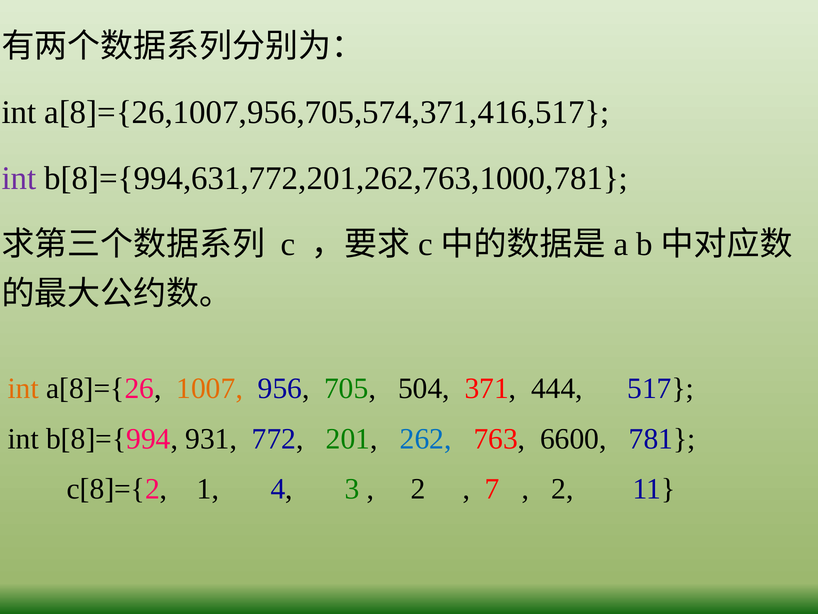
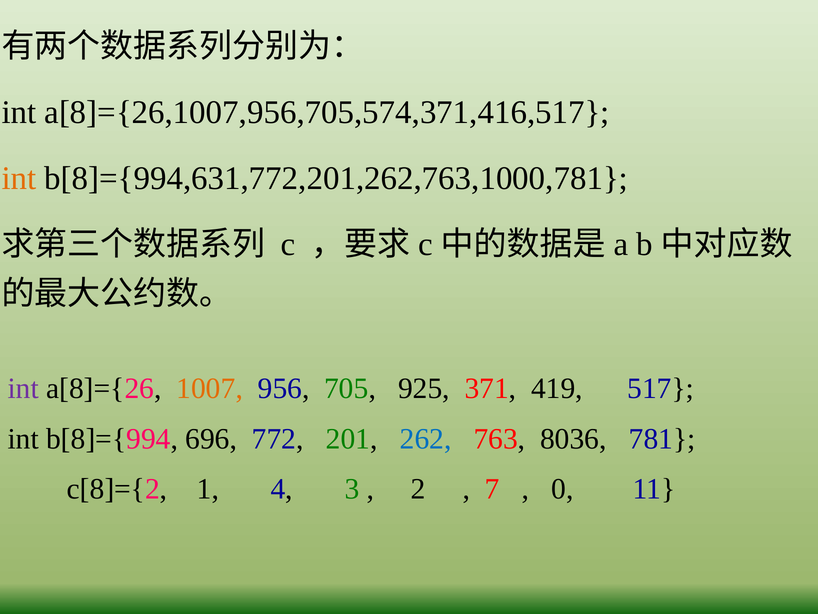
int at (19, 178) colour: purple -> orange
int at (23, 388) colour: orange -> purple
504: 504 -> 925
444: 444 -> 419
931: 931 -> 696
6600: 6600 -> 8036
2 at (562, 489): 2 -> 0
